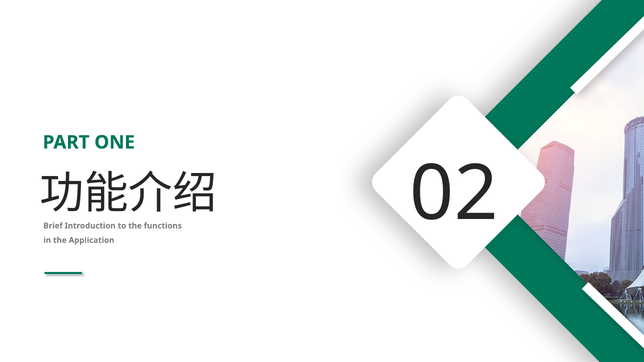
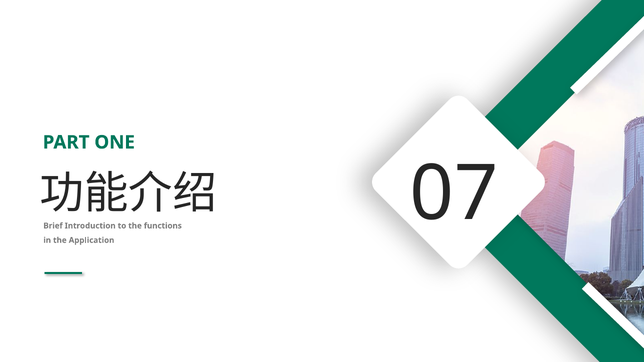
02: 02 -> 07
